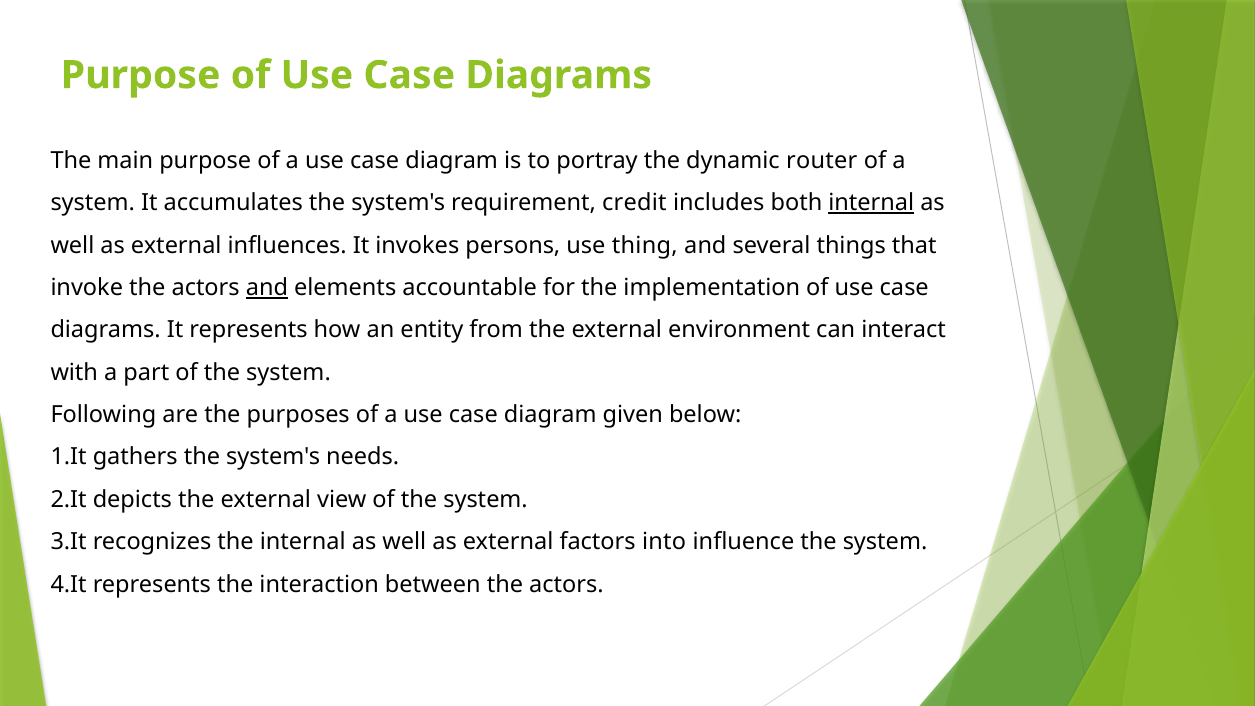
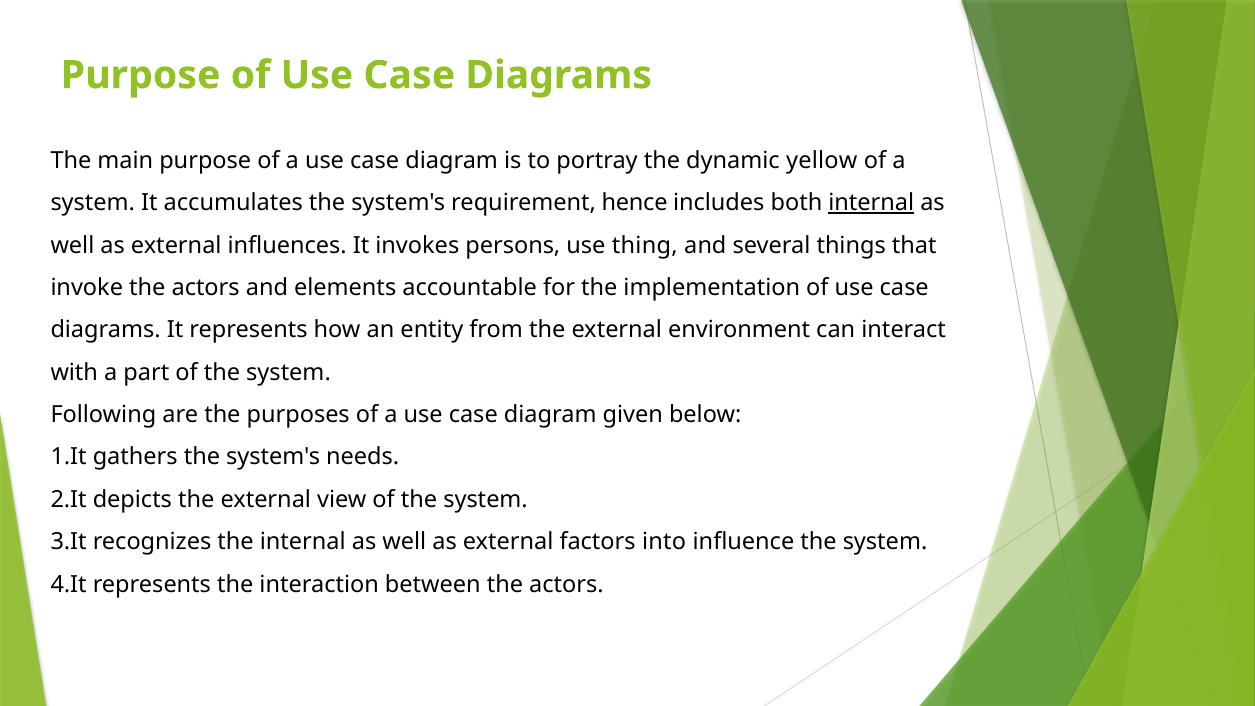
router: router -> yellow
credit: credit -> hence
and at (267, 288) underline: present -> none
